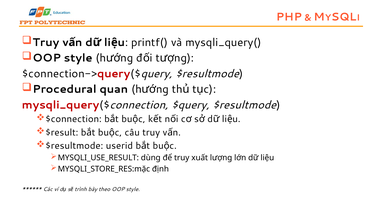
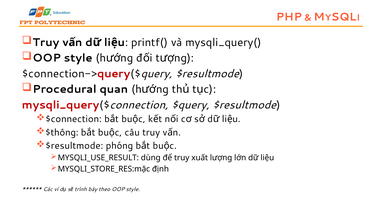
$result: $result -> $thông
userid: userid -> phóng
